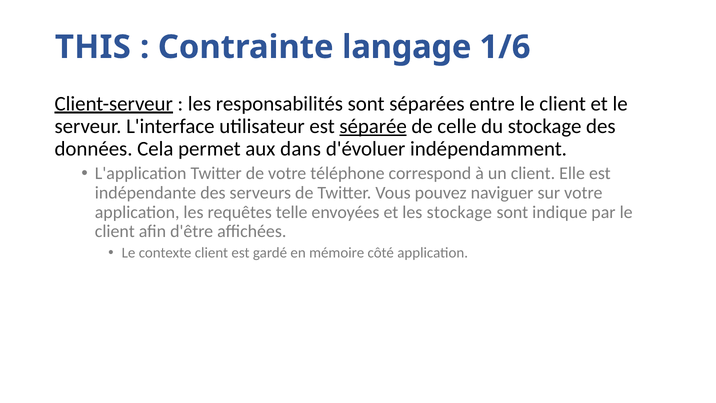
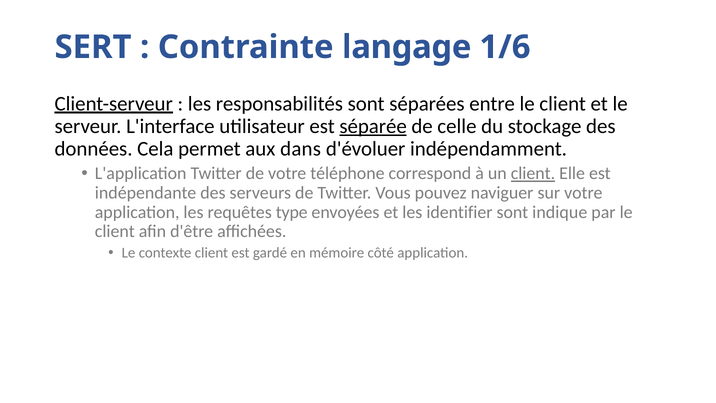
THIS: THIS -> SERT
client at (533, 173) underline: none -> present
telle: telle -> type
les stockage: stockage -> identifier
